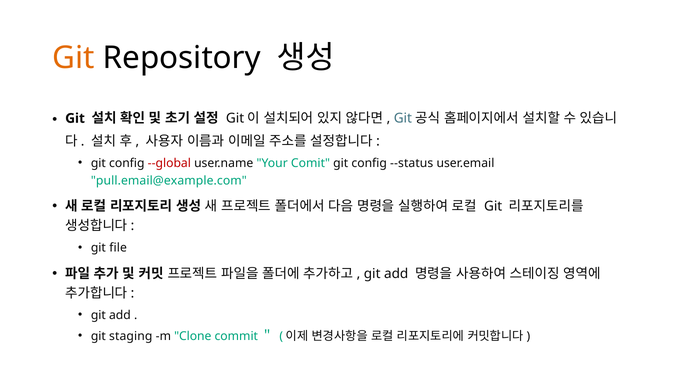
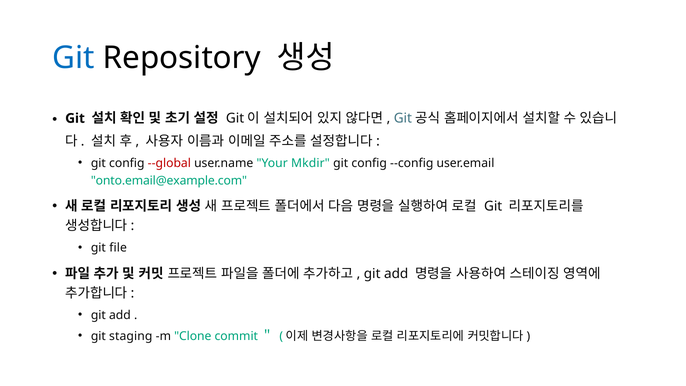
Git at (73, 58) colour: orange -> blue
Comit: Comit -> Mkdir
--status: --status -> --config
pull.email@example.com: pull.email@example.com -> onto.email@example.com
